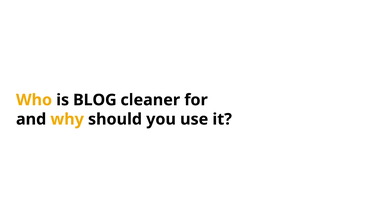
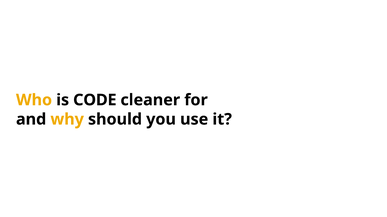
BLOG: BLOG -> CODE
